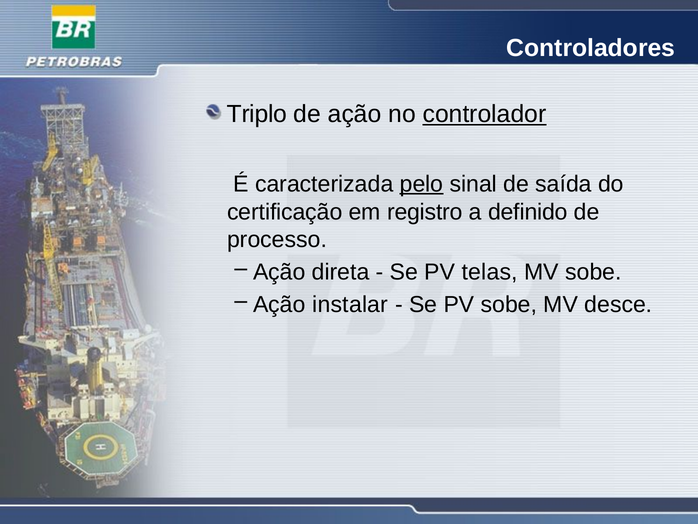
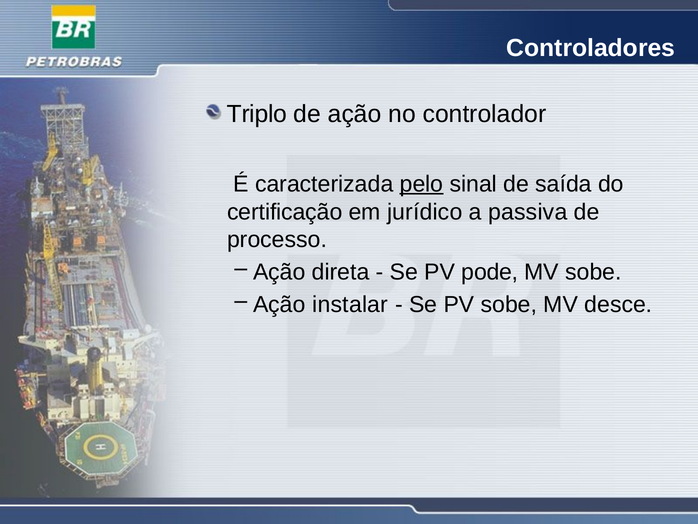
controlador underline: present -> none
registro: registro -> jurídico
definido: definido -> passiva
telas: telas -> pode
